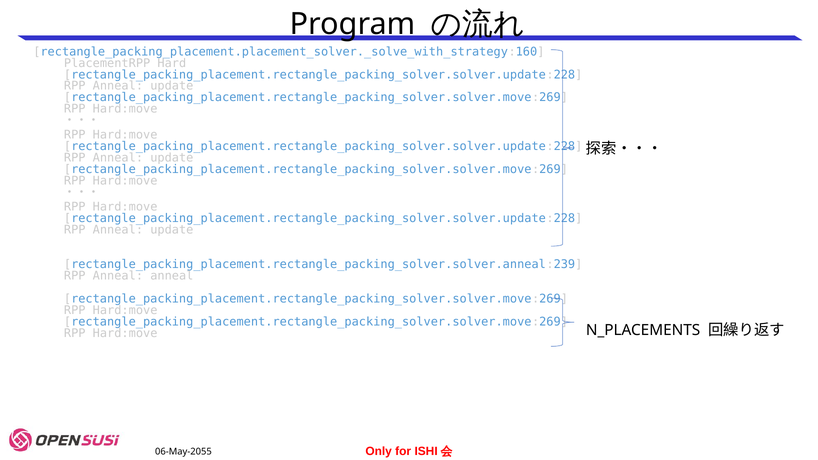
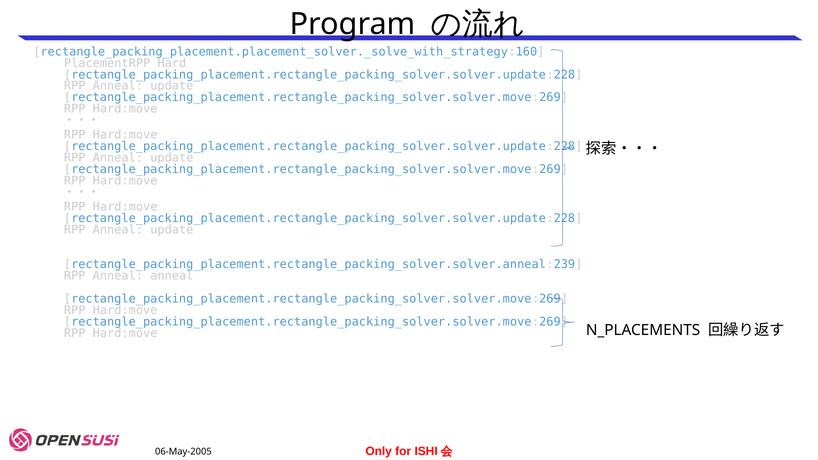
06-May-2055: 06-May-2055 -> 06-May-2005
